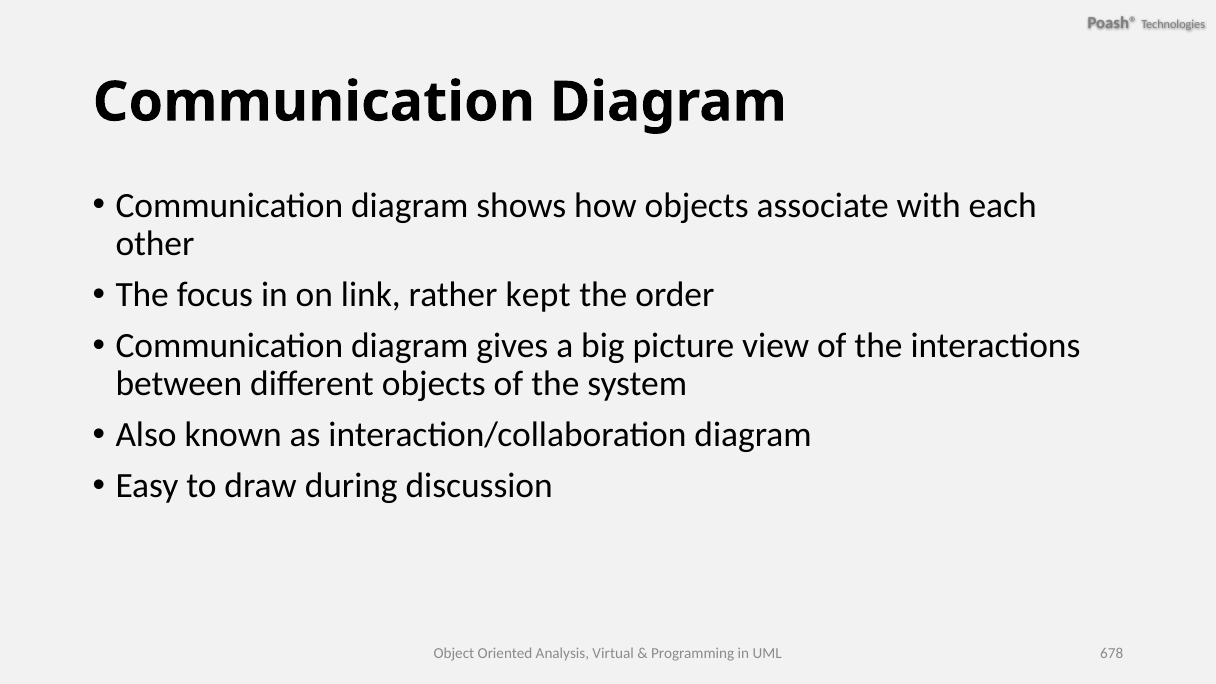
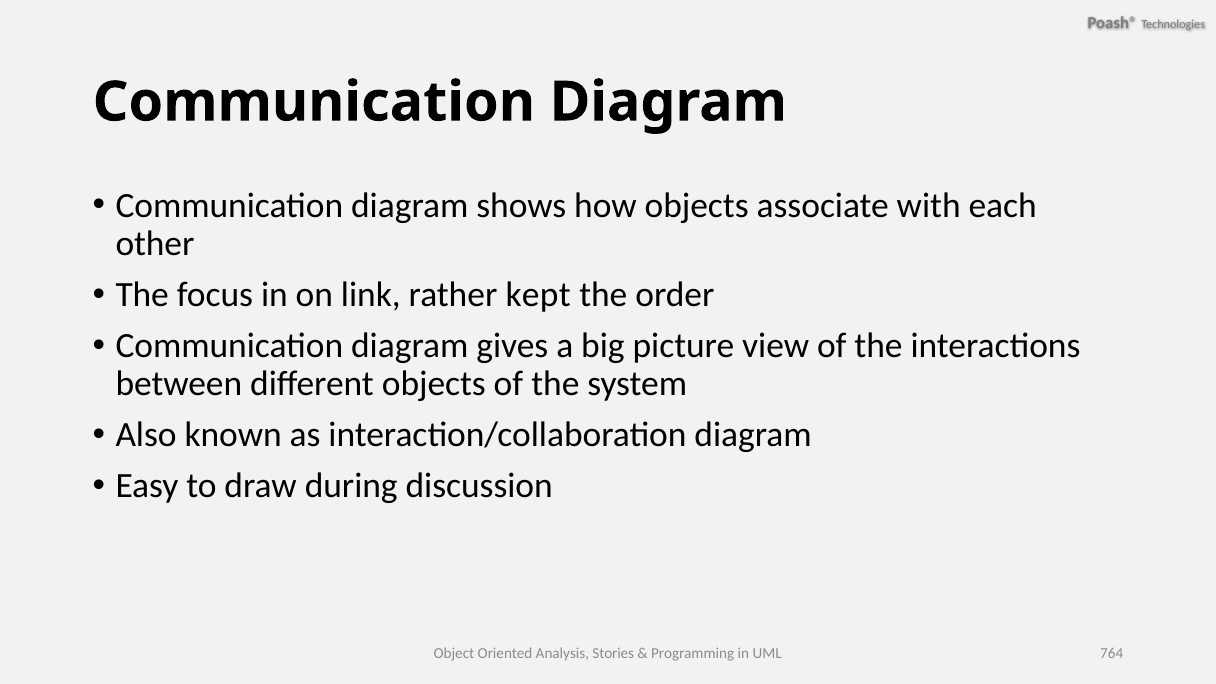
Virtual: Virtual -> Stories
678: 678 -> 764
